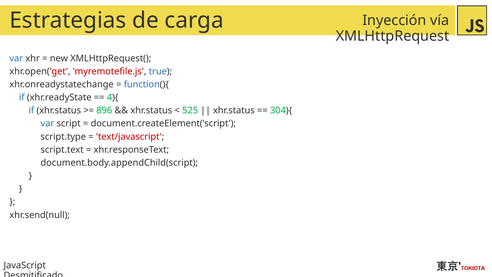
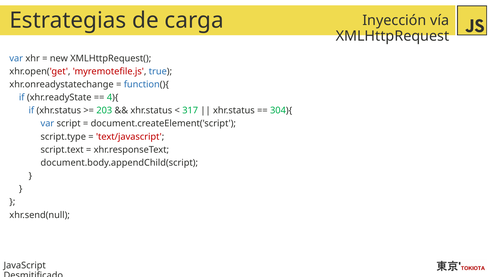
896: 896 -> 203
525: 525 -> 317
